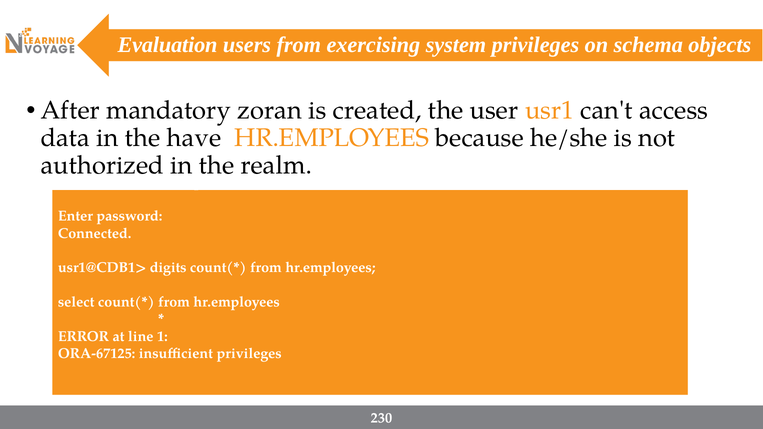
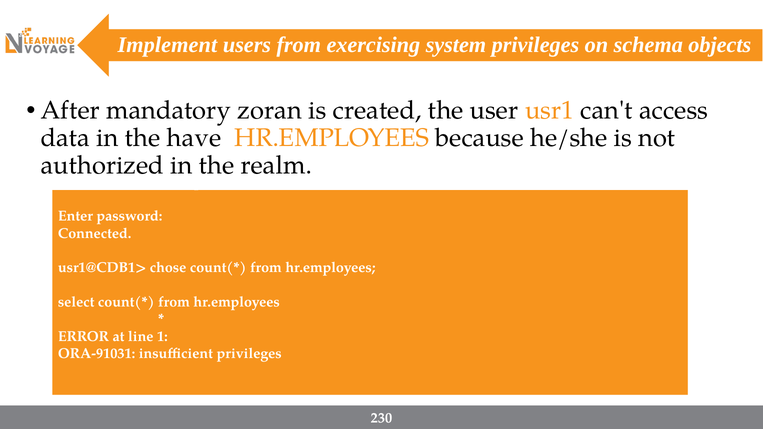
Evaluation: Evaluation -> Implement
digits: digits -> chose
ORA-67125: ORA-67125 -> ORA-91031
